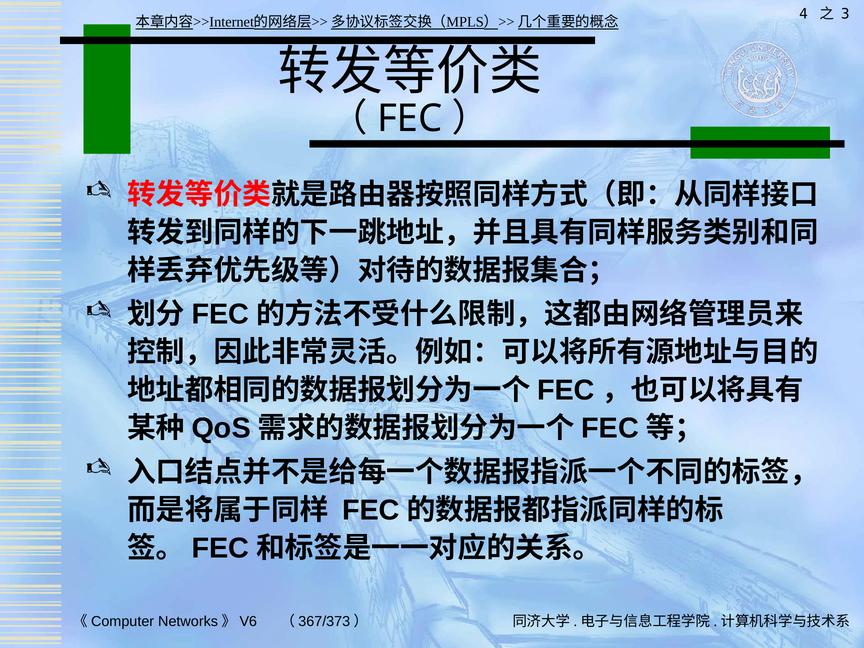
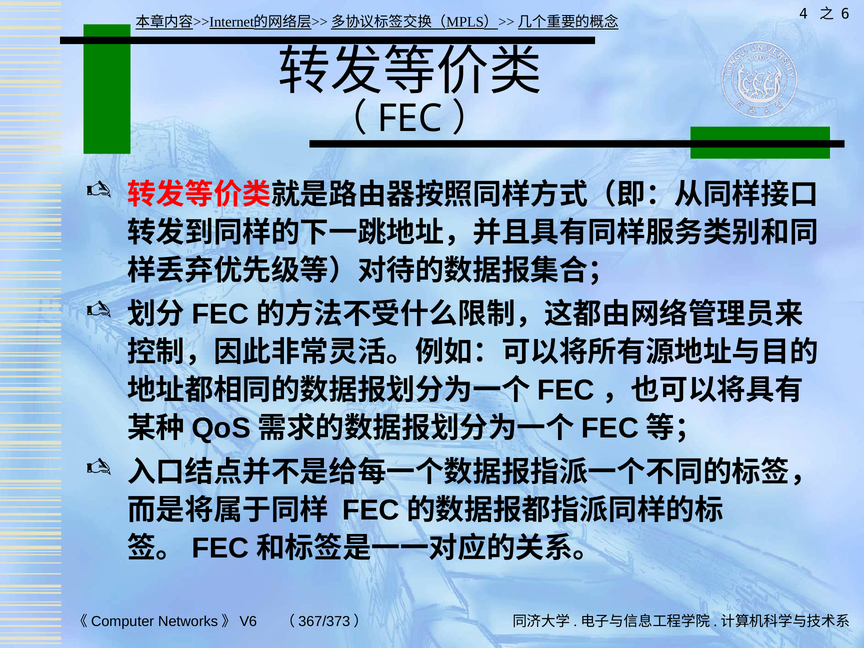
3: 3 -> 6
